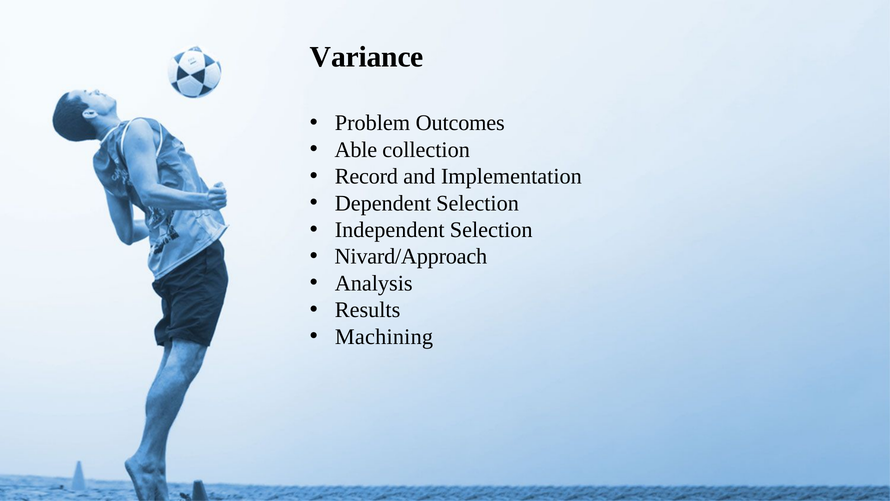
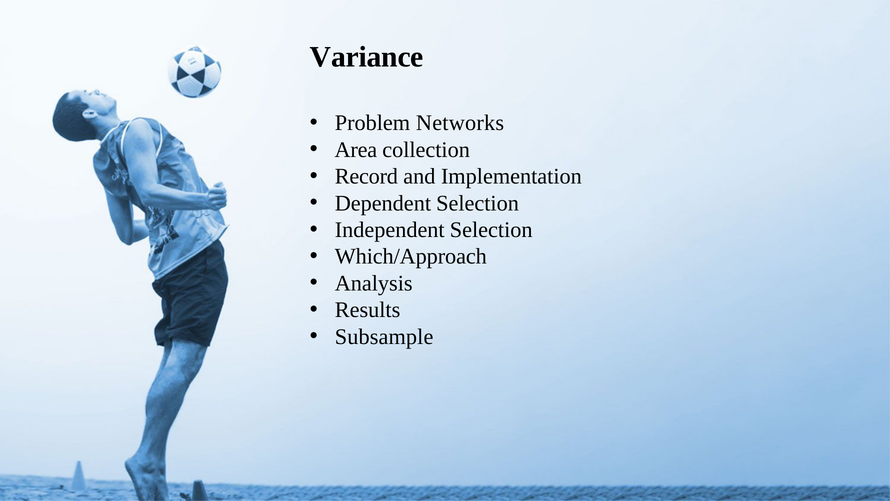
Outcomes: Outcomes -> Networks
Able: Able -> Area
Nivard/Approach: Nivard/Approach -> Which/Approach
Machining: Machining -> Subsample
